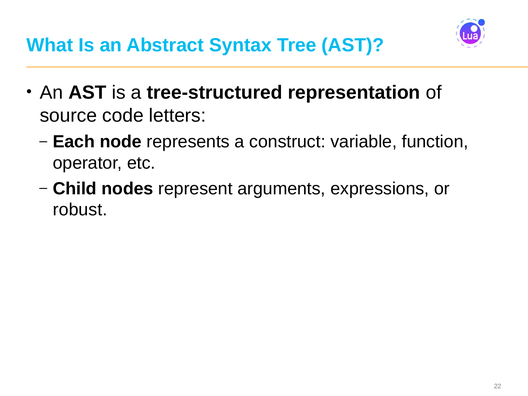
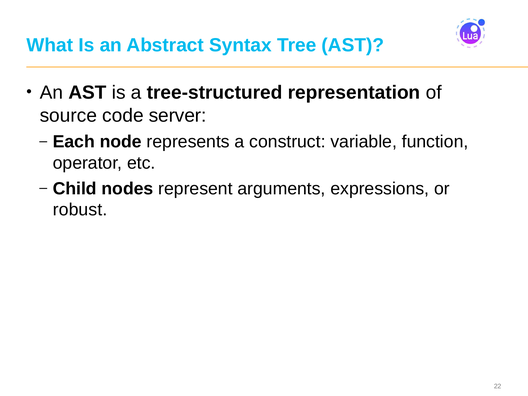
letters: letters -> server
